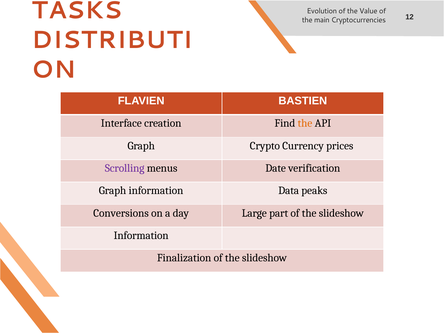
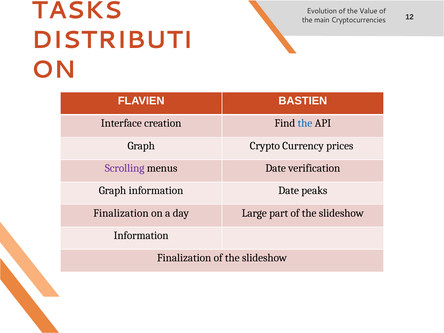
the at (305, 123) colour: orange -> blue
information Data: Data -> Date
Conversions at (121, 213): Conversions -> Finalization
